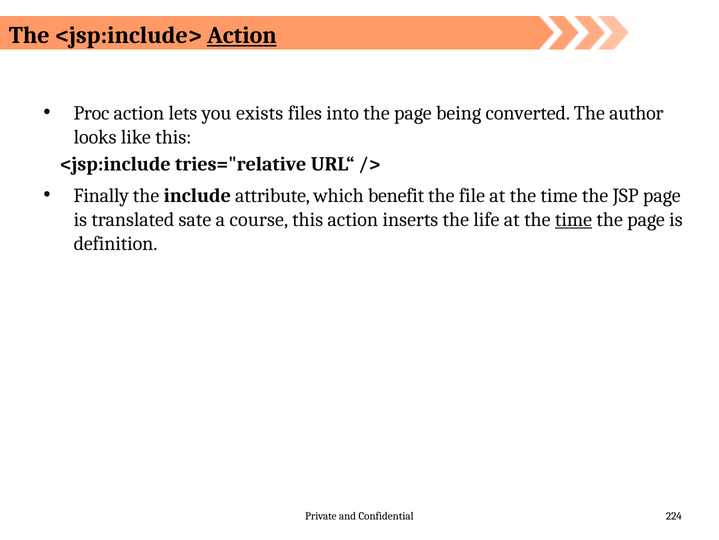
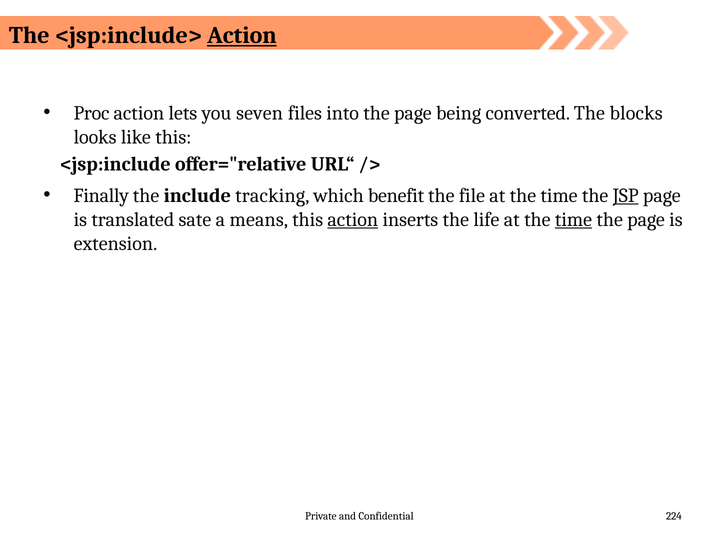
exists: exists -> seven
author: author -> blocks
tries="relative: tries="relative -> offer="relative
attribute: attribute -> tracking
JSP underline: none -> present
course: course -> means
action at (353, 219) underline: none -> present
definition: definition -> extension
